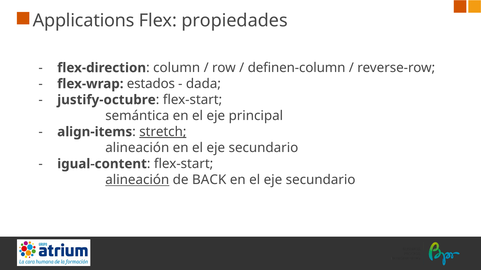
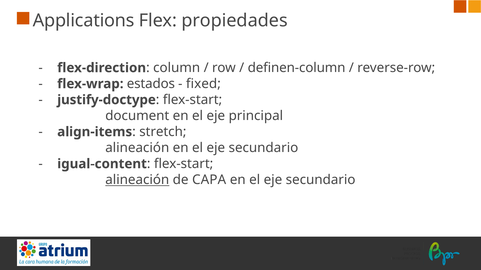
dada: dada -> fixed
justify-octubre: justify-octubre -> justify-doctype
semántica: semántica -> document
stretch underline: present -> none
BACK: BACK -> CAPA
